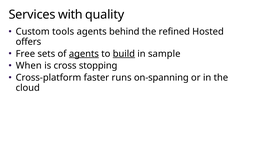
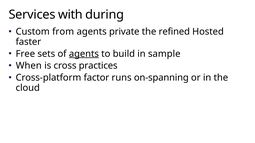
quality: quality -> during
tools: tools -> from
behind: behind -> private
offers: offers -> faster
build underline: present -> none
stopping: stopping -> practices
faster: faster -> factor
